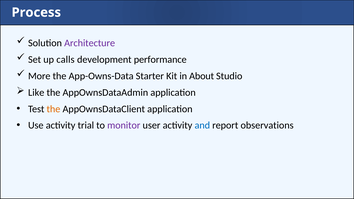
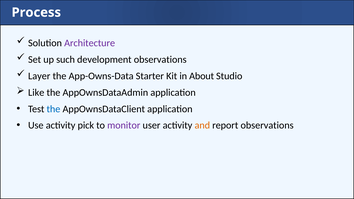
calls: calls -> such
development performance: performance -> observations
More: More -> Layer
the at (53, 109) colour: orange -> blue
trial: trial -> pick
and colour: blue -> orange
